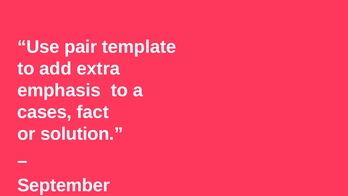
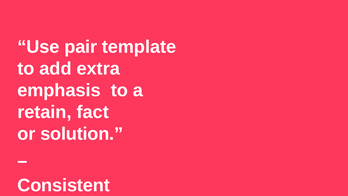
cases: cases -> retain
September: September -> Consistent
